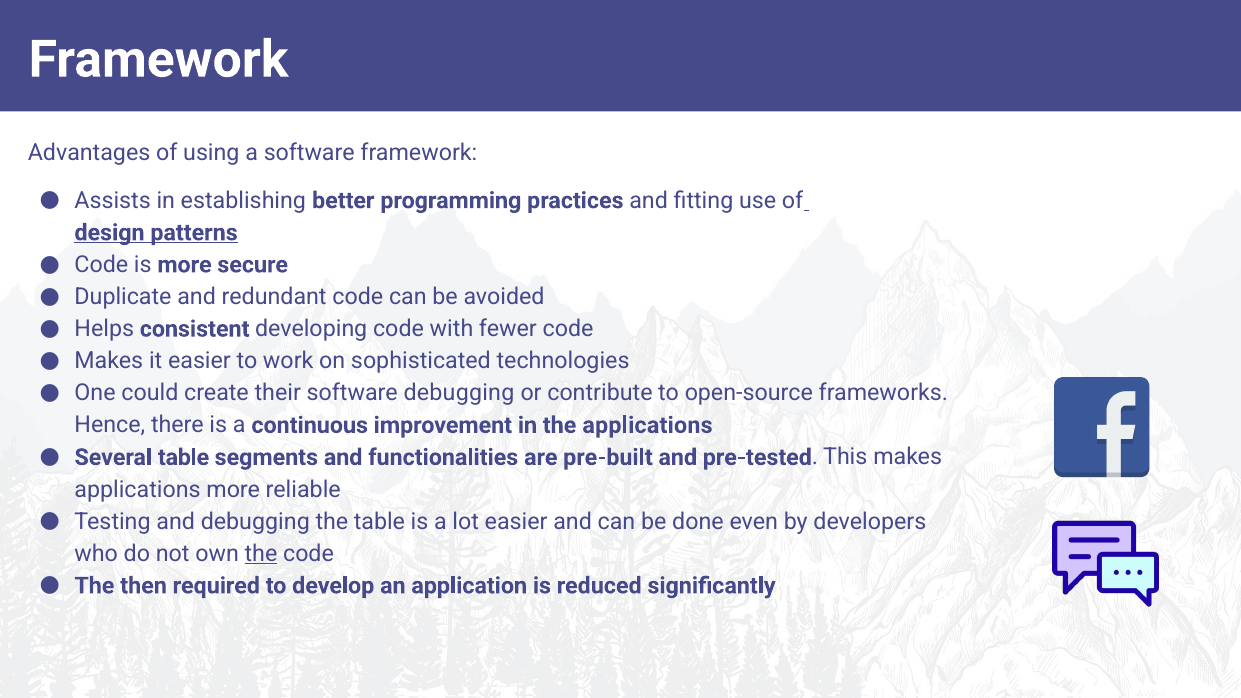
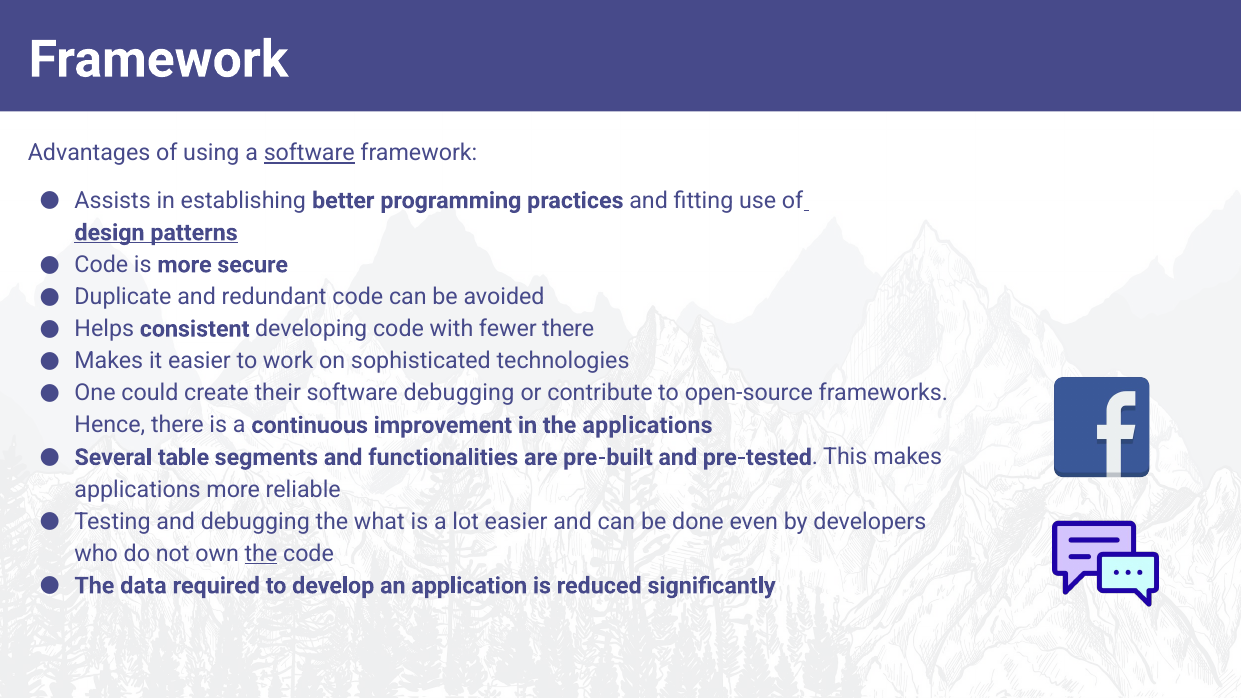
software at (309, 153) underline: none -> present
fewer code: code -> there
the table: table -> what
then: then -> data
